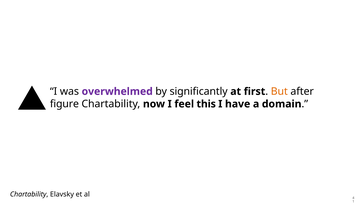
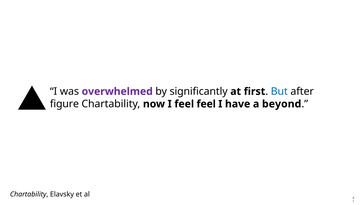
But colour: orange -> blue
feel this: this -> feel
domain: domain -> beyond
